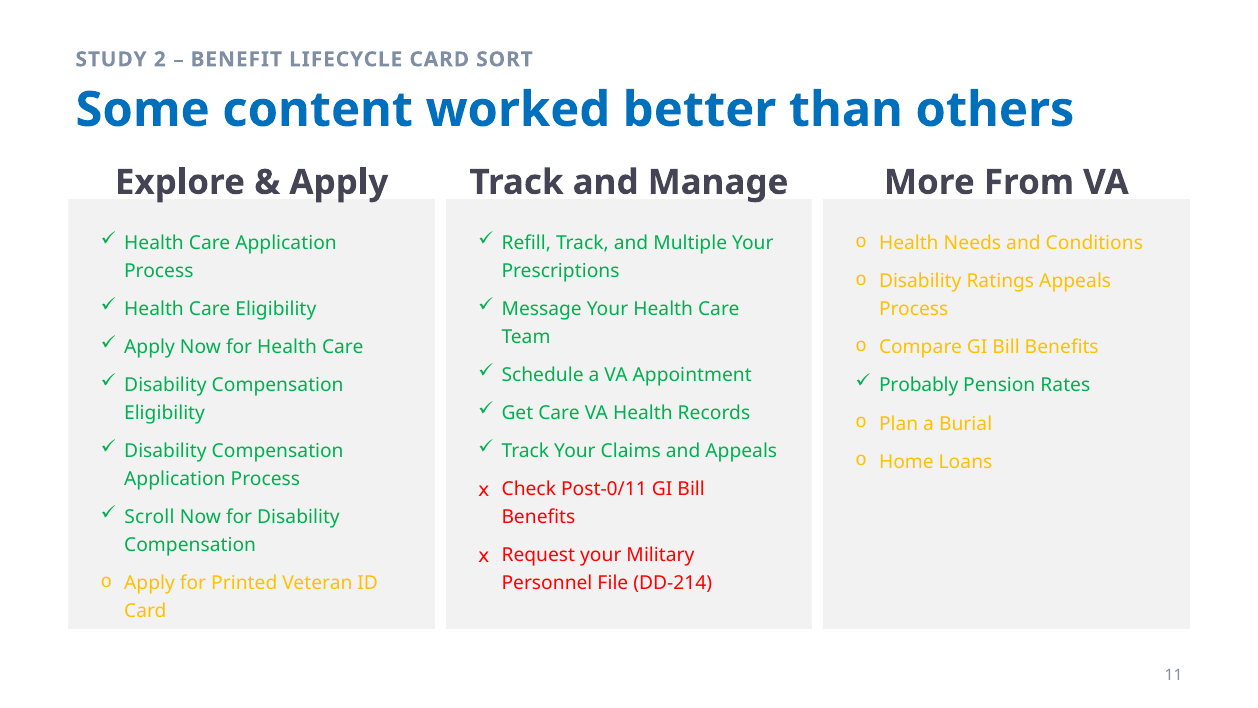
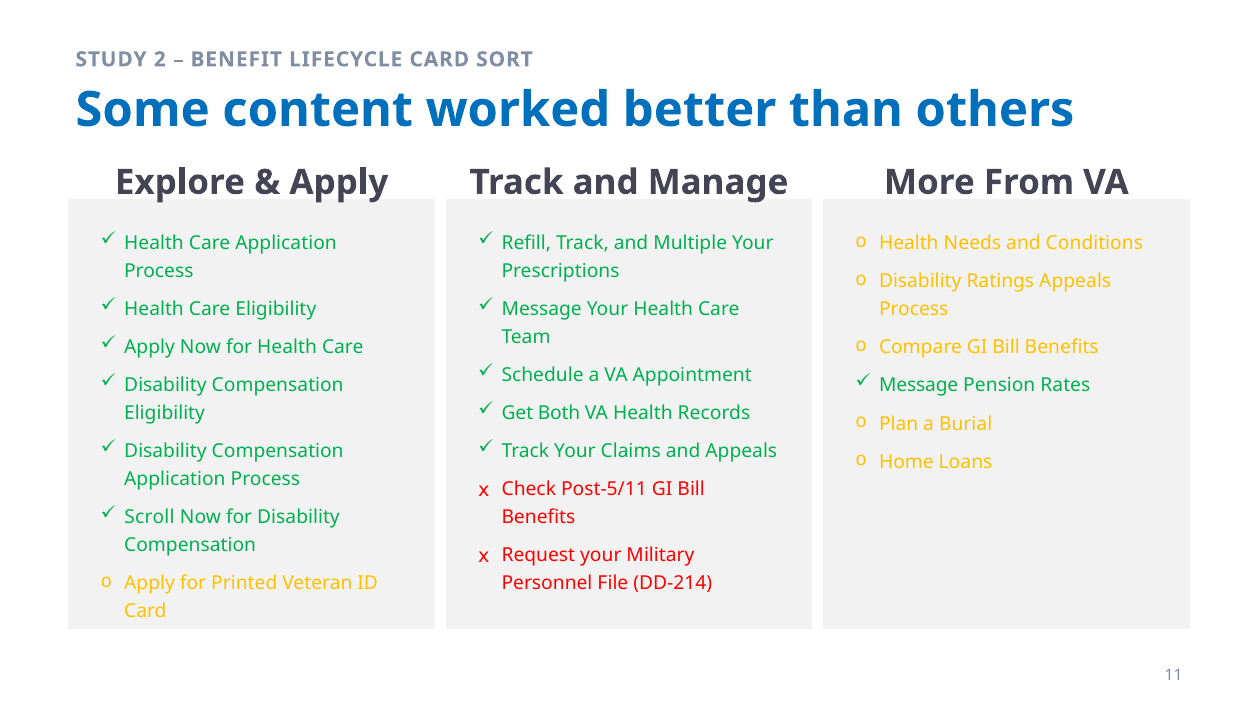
Probably at (919, 385): Probably -> Message
Get Care: Care -> Both
Post-0/11: Post-0/11 -> Post-5/11
